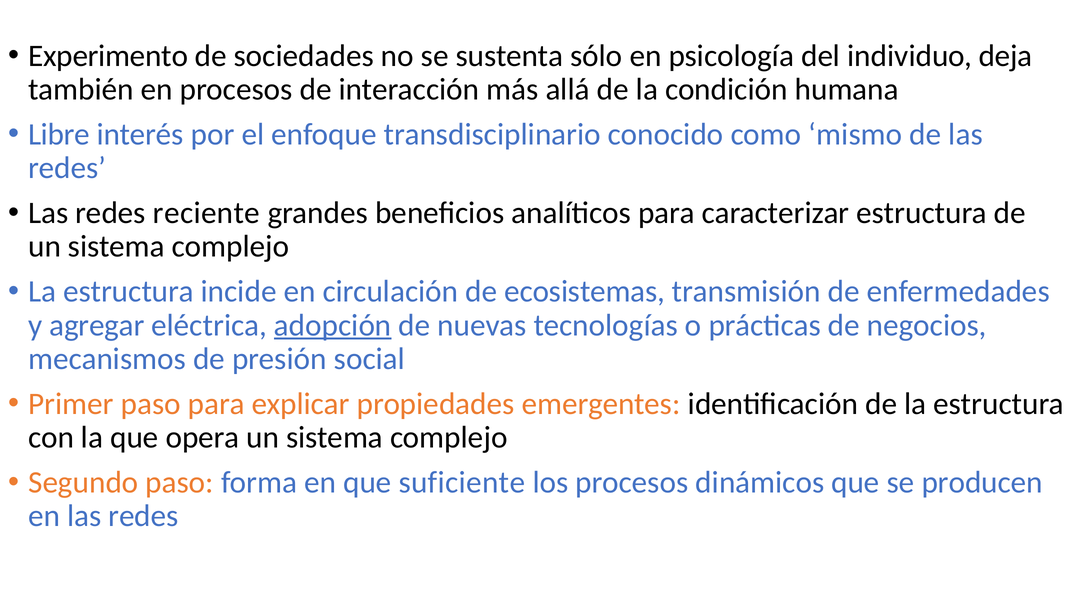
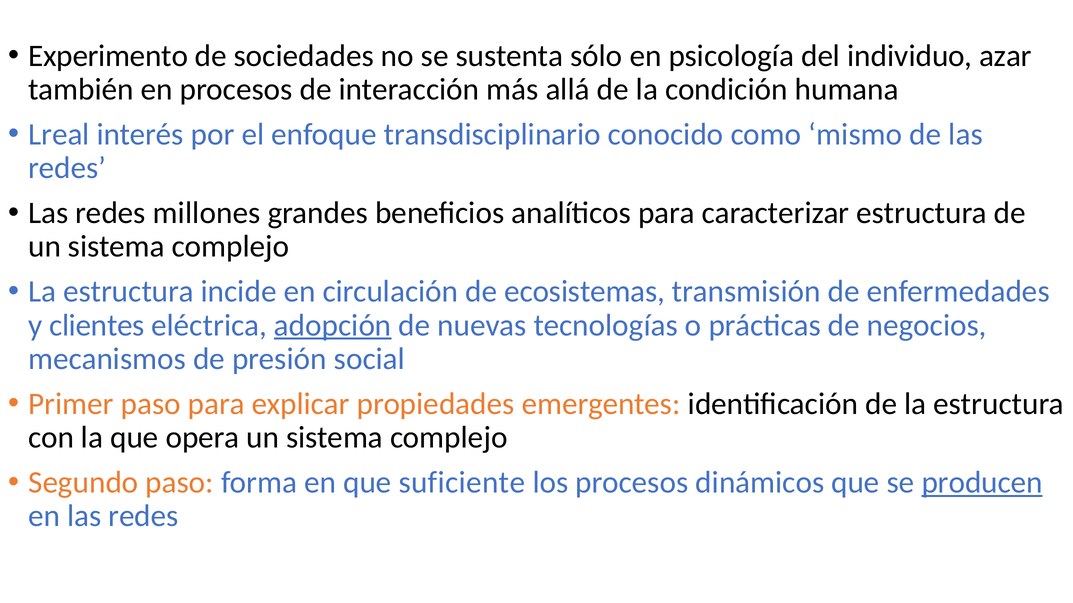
deja: deja -> azar
Libre: Libre -> Lreal
reciente: reciente -> millones
agregar: agregar -> clientes
producen underline: none -> present
